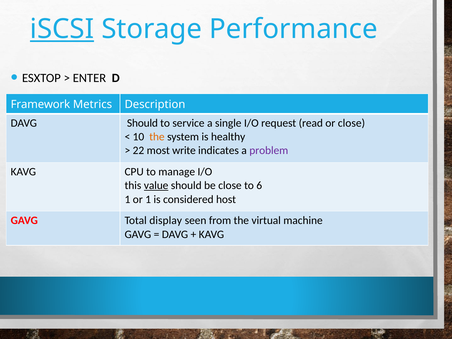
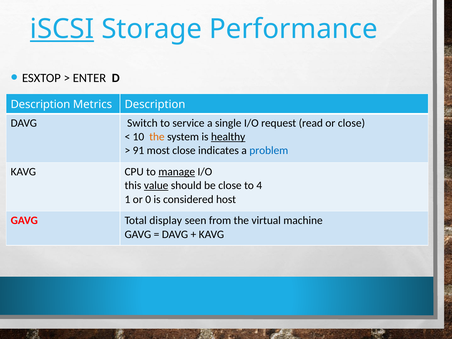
Framework at (40, 104): Framework -> Description
DAVG Should: Should -> Switch
healthy underline: none -> present
22: 22 -> 91
most write: write -> close
problem colour: purple -> blue
manage underline: none -> present
6: 6 -> 4
or 1: 1 -> 0
